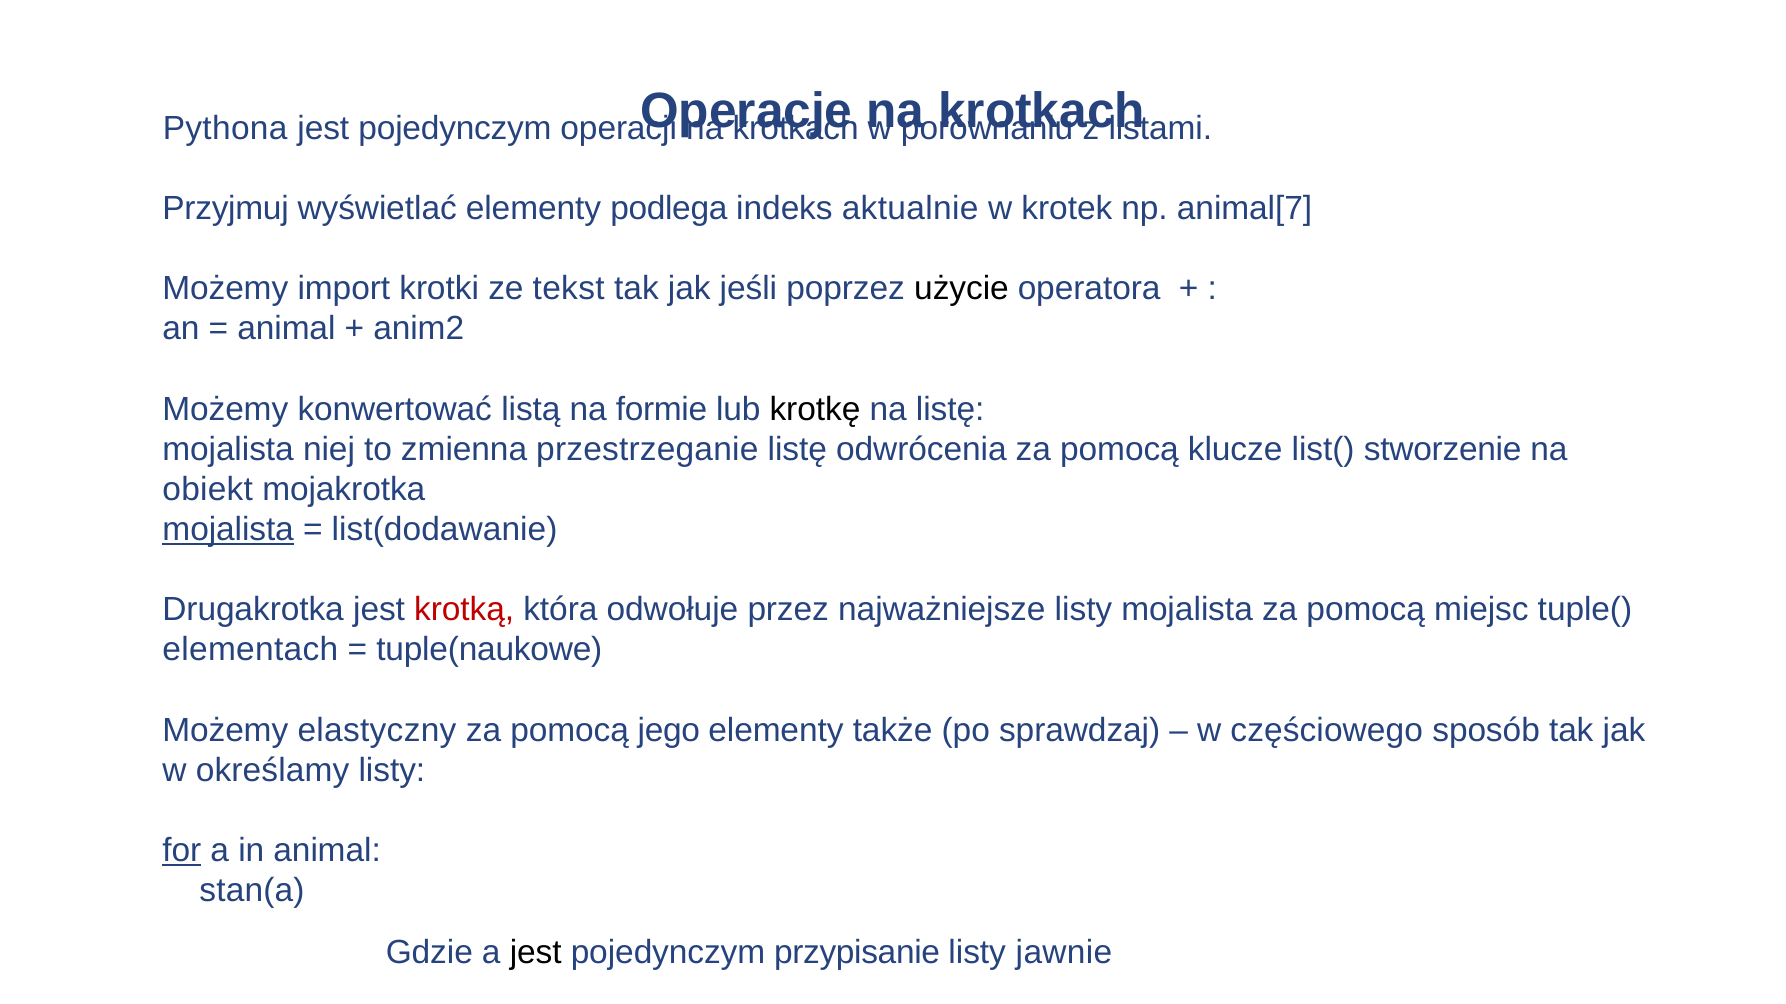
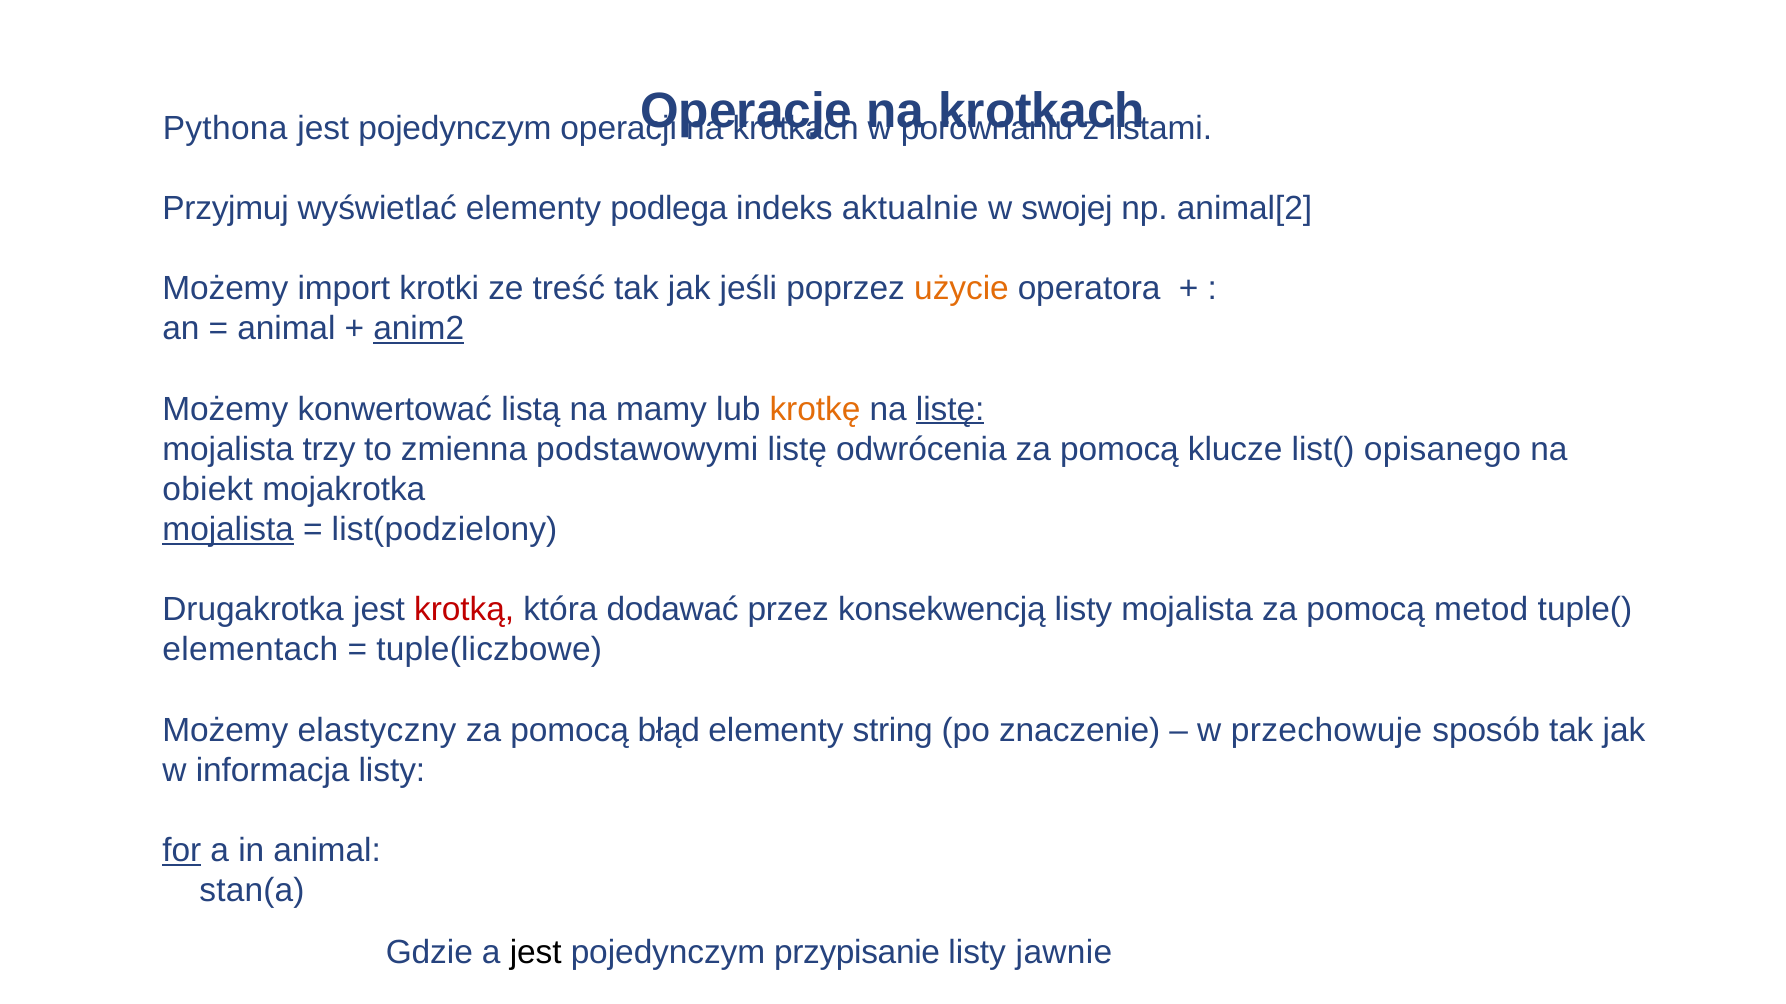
krotek: krotek -> swojej
animal[7: animal[7 -> animal[2
tekst: tekst -> treść
użycie colour: black -> orange
anim2 underline: none -> present
formie: formie -> mamy
krotkę colour: black -> orange
listę at (950, 409) underline: none -> present
niej: niej -> trzy
przestrzeganie: przestrzeganie -> podstawowymi
stworzenie: stworzenie -> opisanego
list(dodawanie: list(dodawanie -> list(podzielony
odwołuje: odwołuje -> dodawać
najważniejsze: najważniejsze -> konsekwencją
miejsc: miejsc -> metod
tuple(naukowe: tuple(naukowe -> tuple(liczbowe
jego: jego -> błąd
także: także -> string
sprawdzaj: sprawdzaj -> znaczenie
częściowego: częściowego -> przechowuje
określamy: określamy -> informacja
